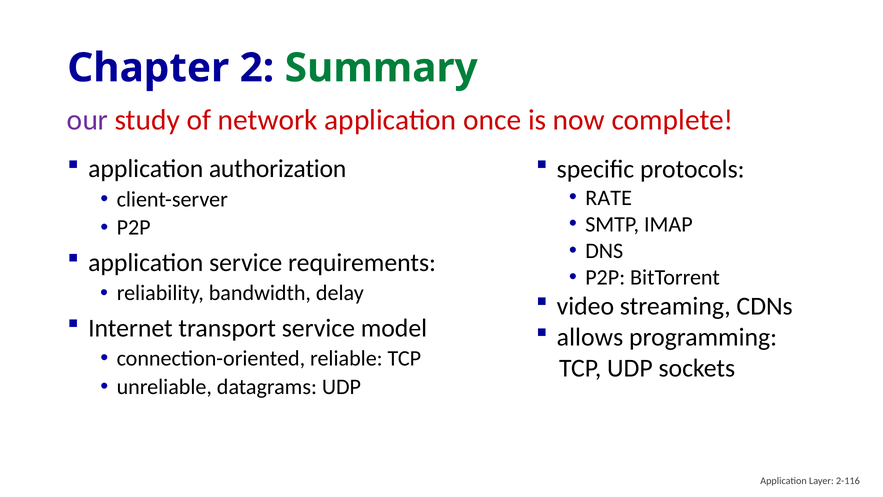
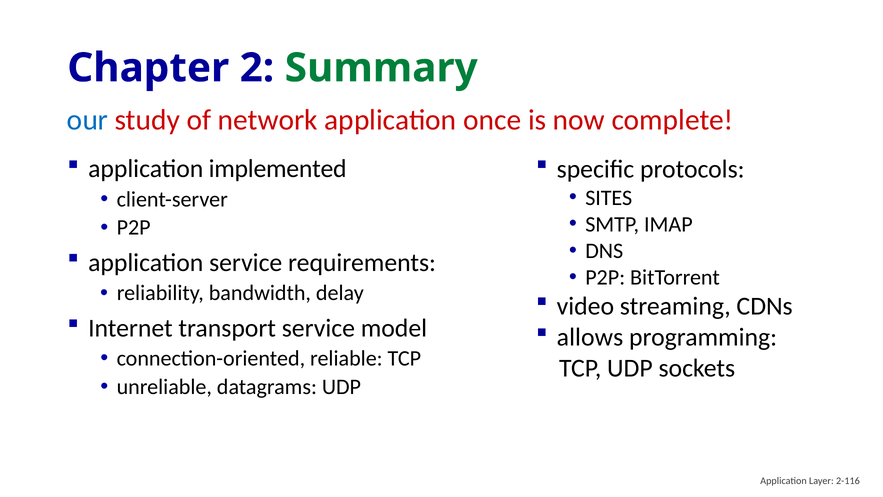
our colour: purple -> blue
authorization: authorization -> implemented
RATE: RATE -> SITES
